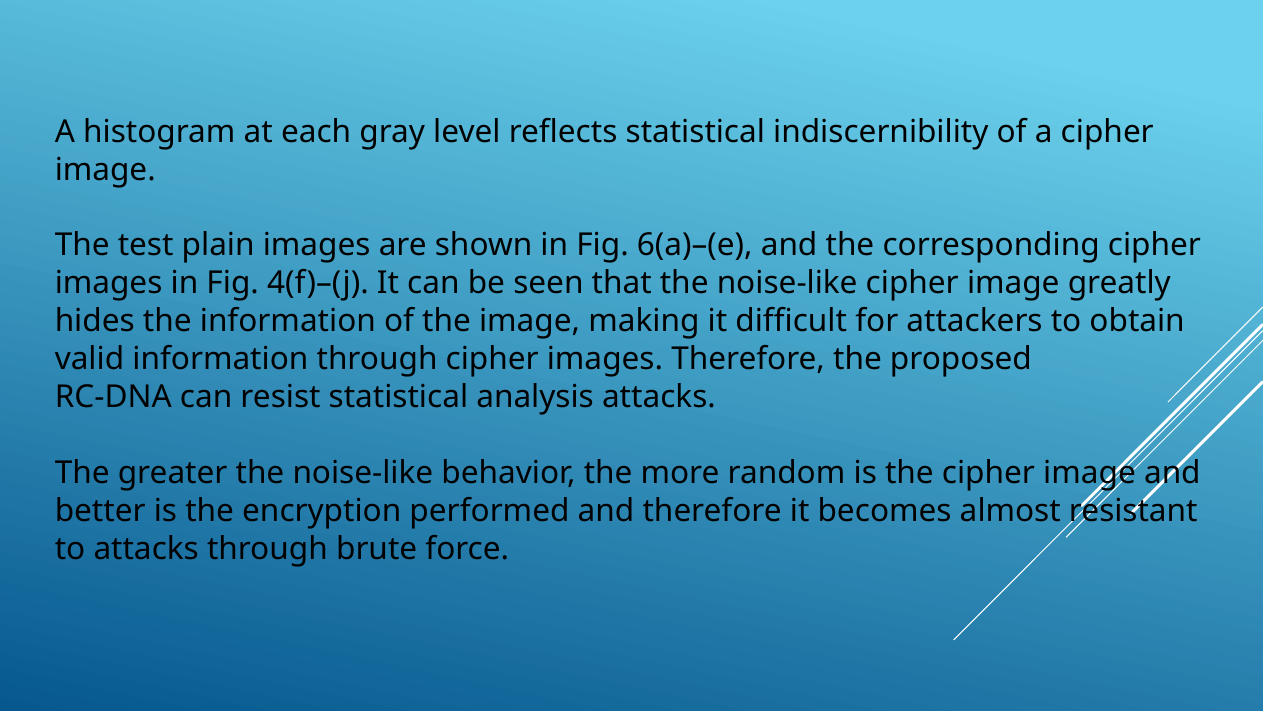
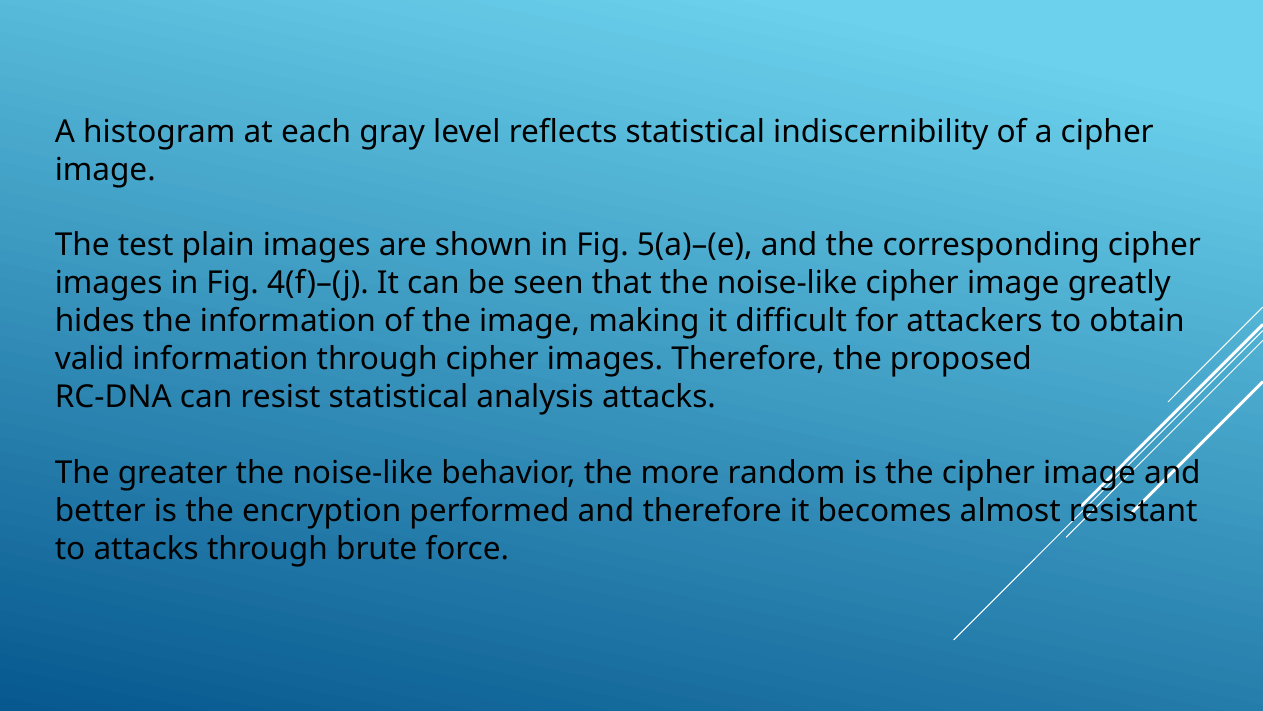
6(a)–(e: 6(a)–(e -> 5(a)–(e
